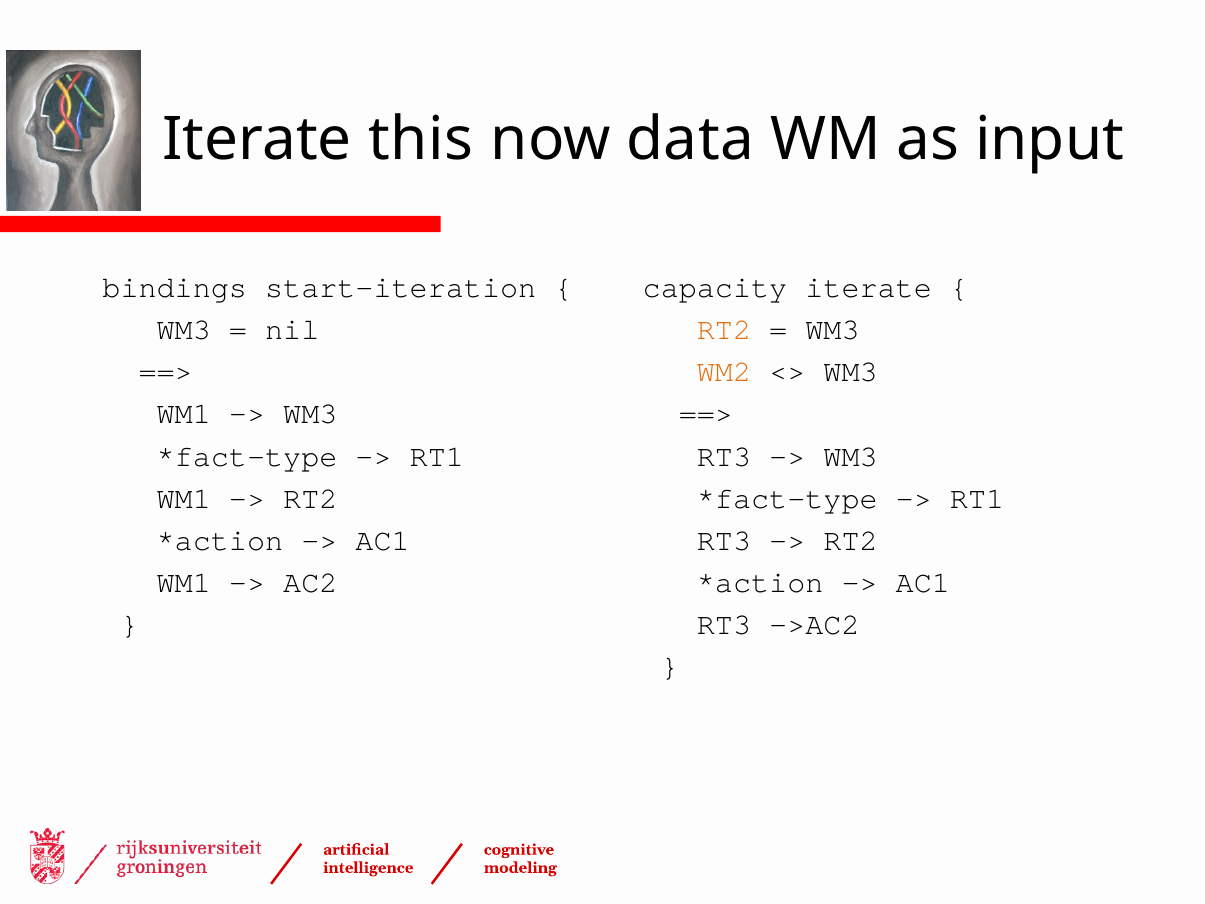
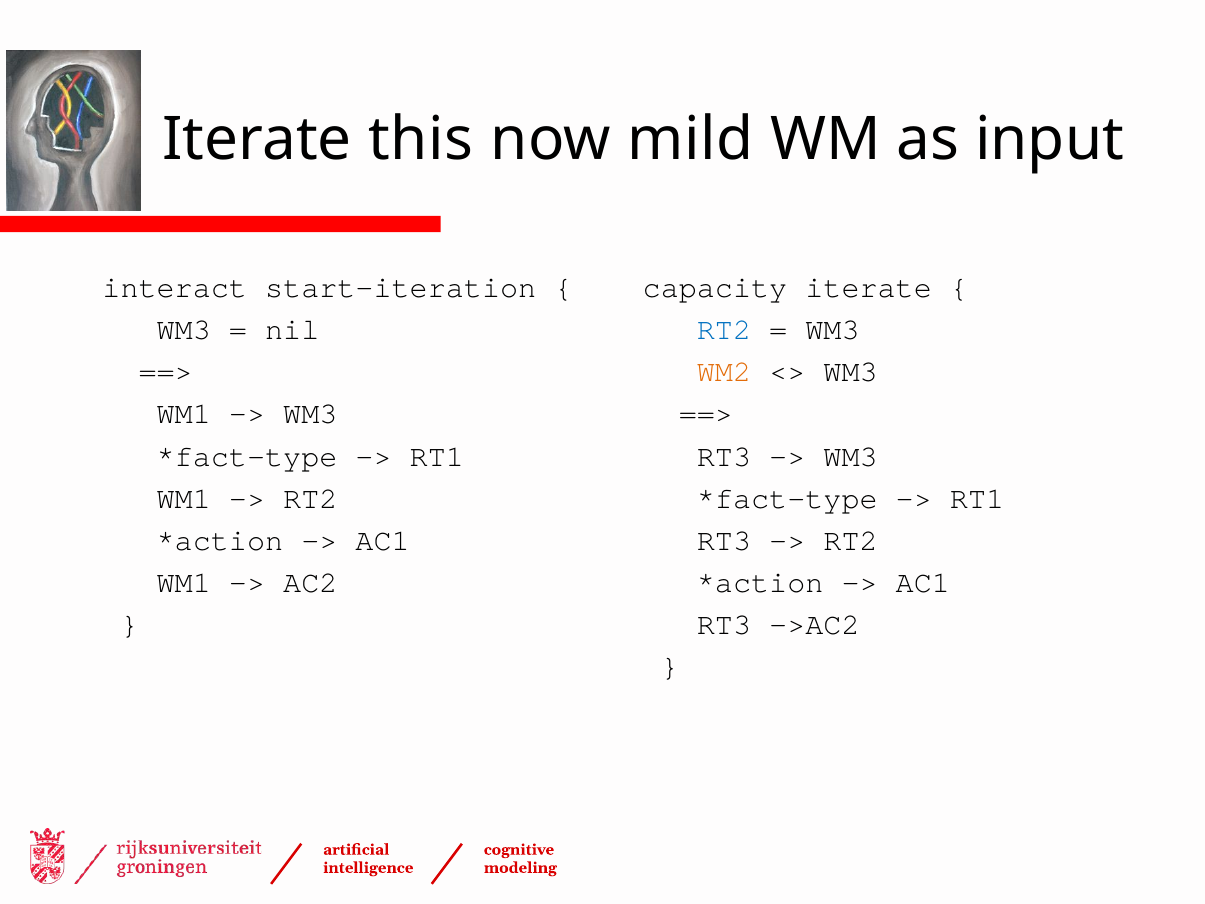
data: data -> mild
bindings: bindings -> interact
RT2 at (724, 329) colour: orange -> blue
